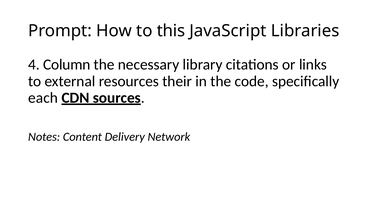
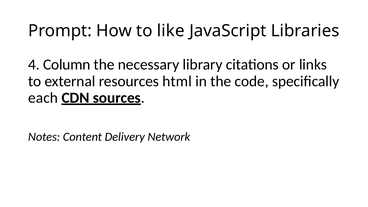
this: this -> like
their: their -> html
